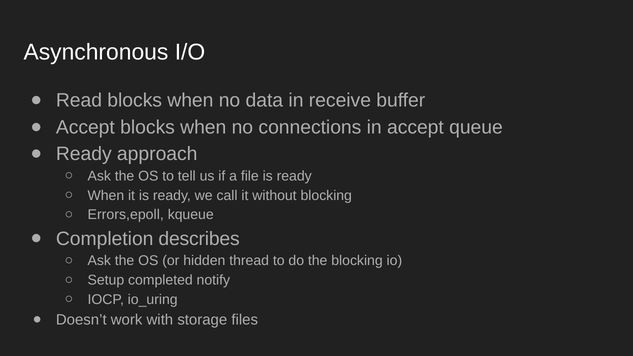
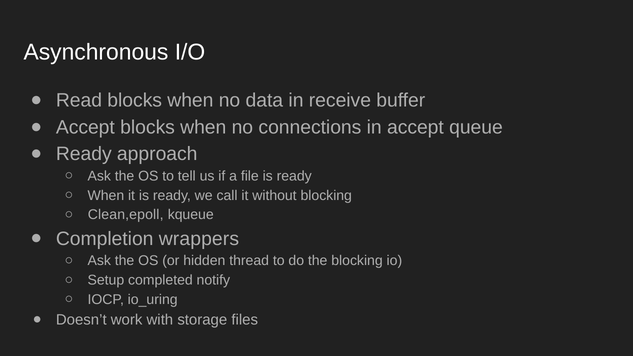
Errors,epoll: Errors,epoll -> Clean,epoll
describes: describes -> wrappers
